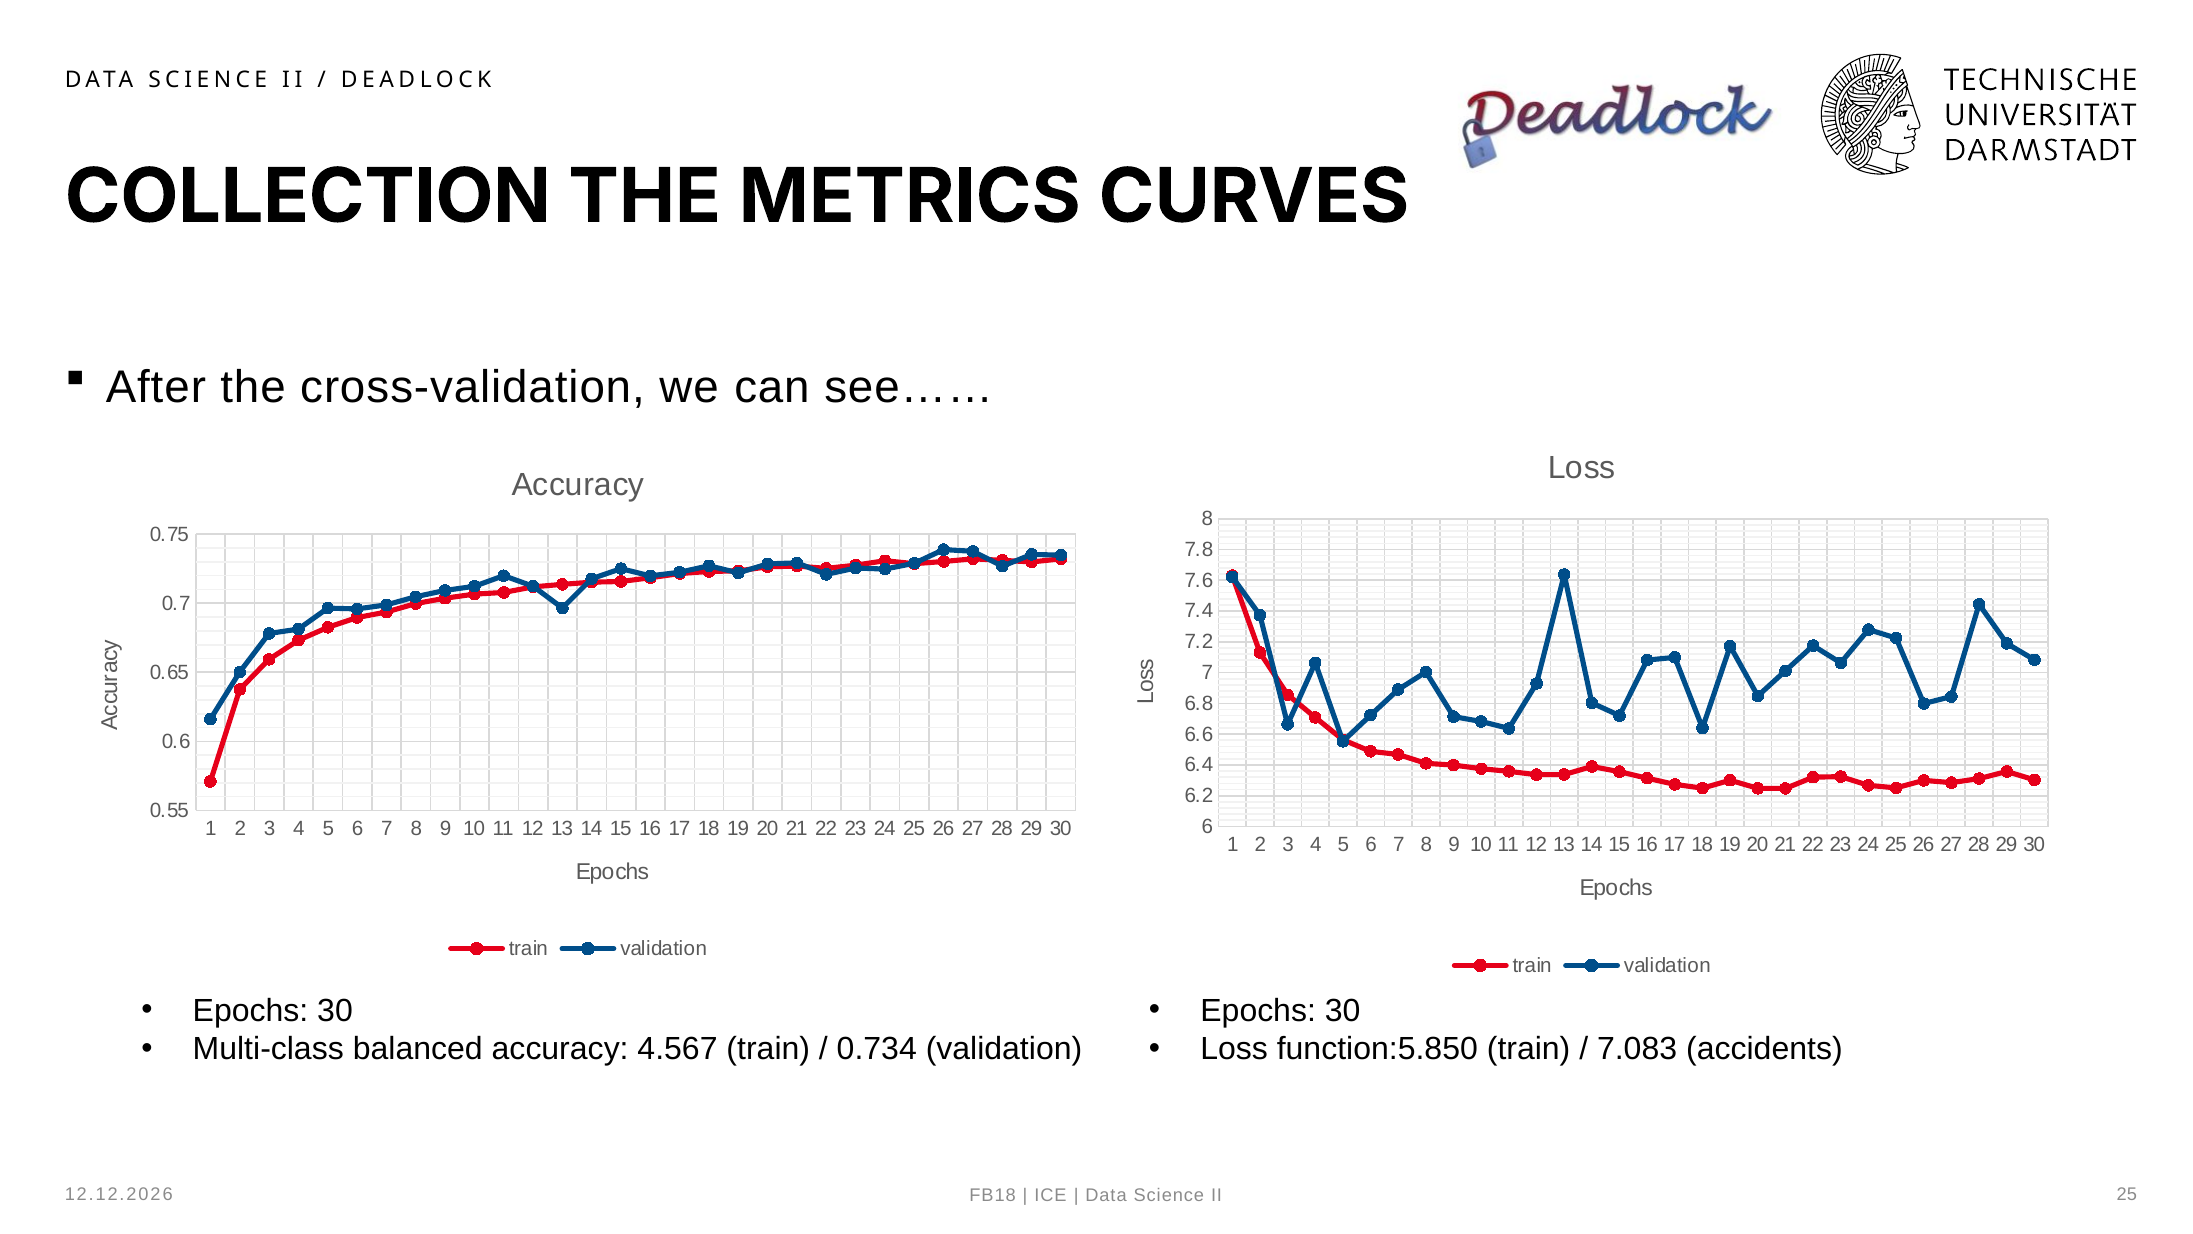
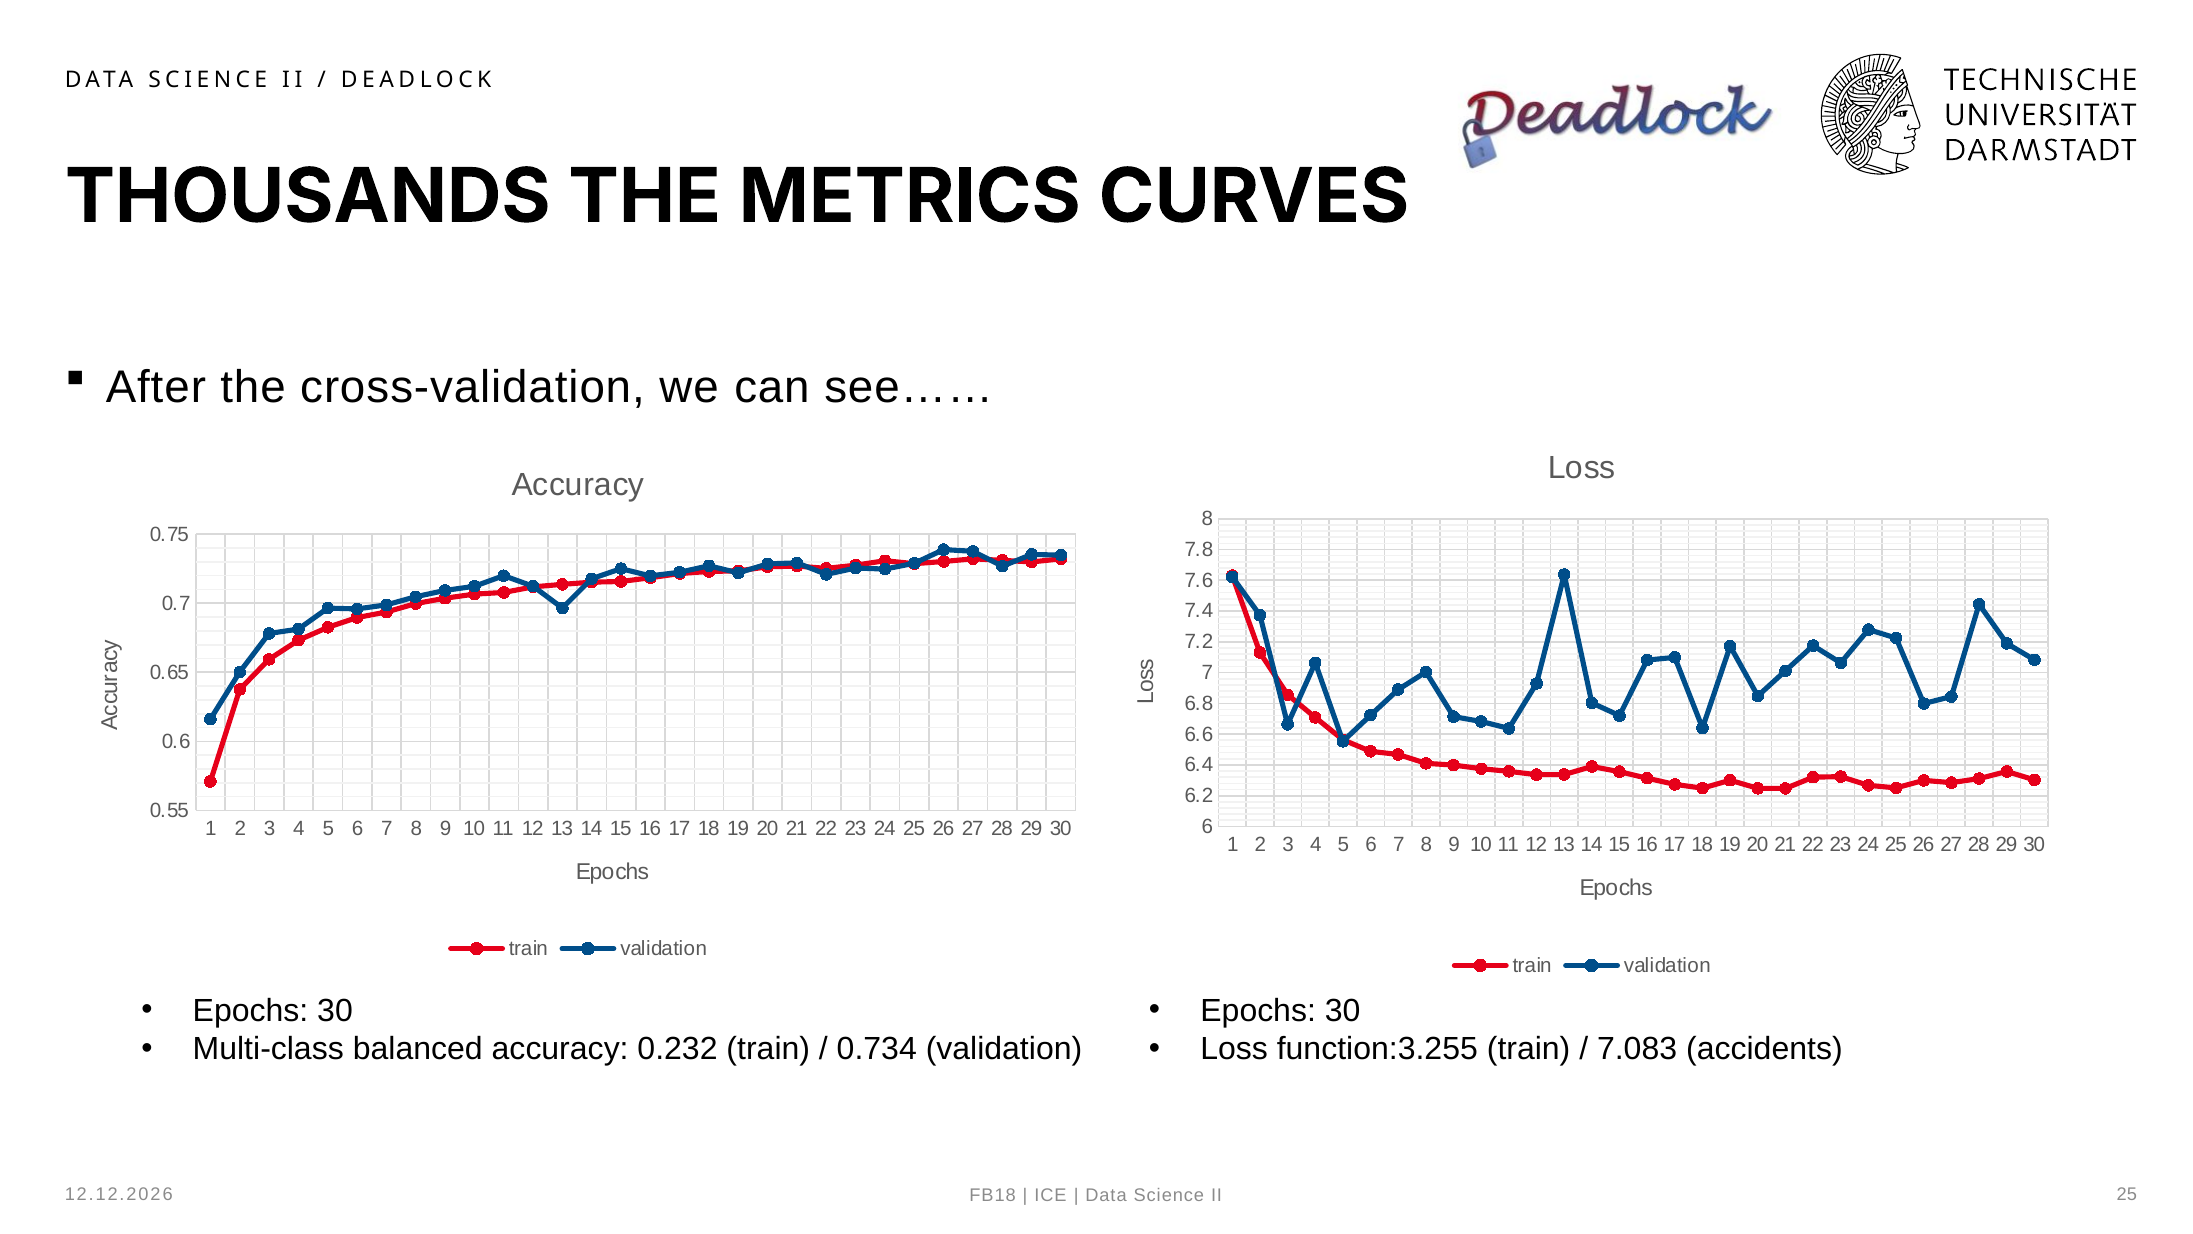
COLLECTION: COLLECTION -> THOUSANDS
4.567: 4.567 -> 0.232
function:5.850: function:5.850 -> function:3.255
